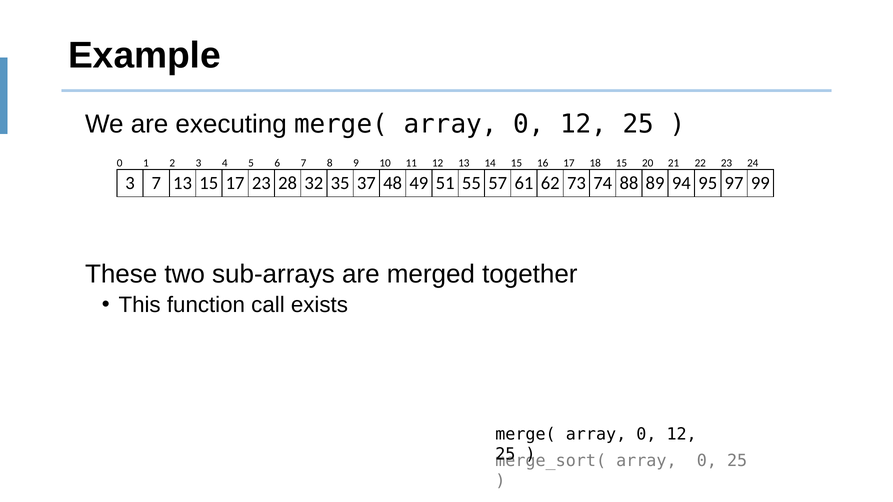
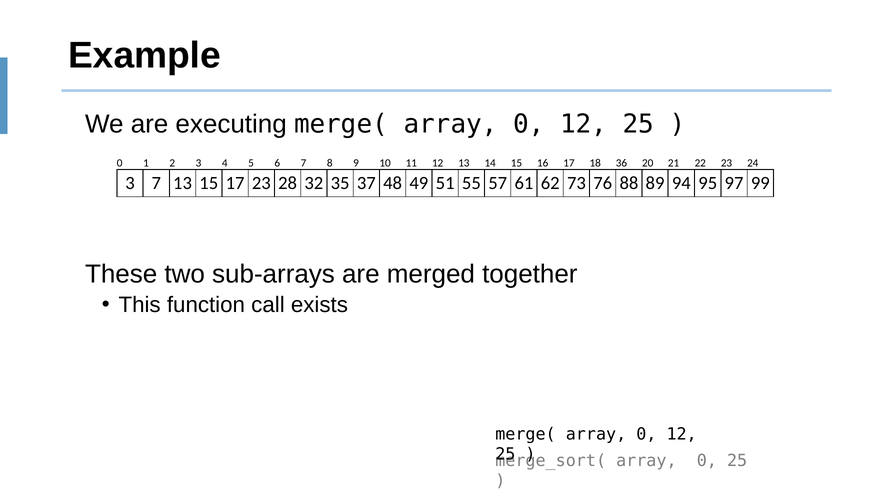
18 15: 15 -> 36
74: 74 -> 76
